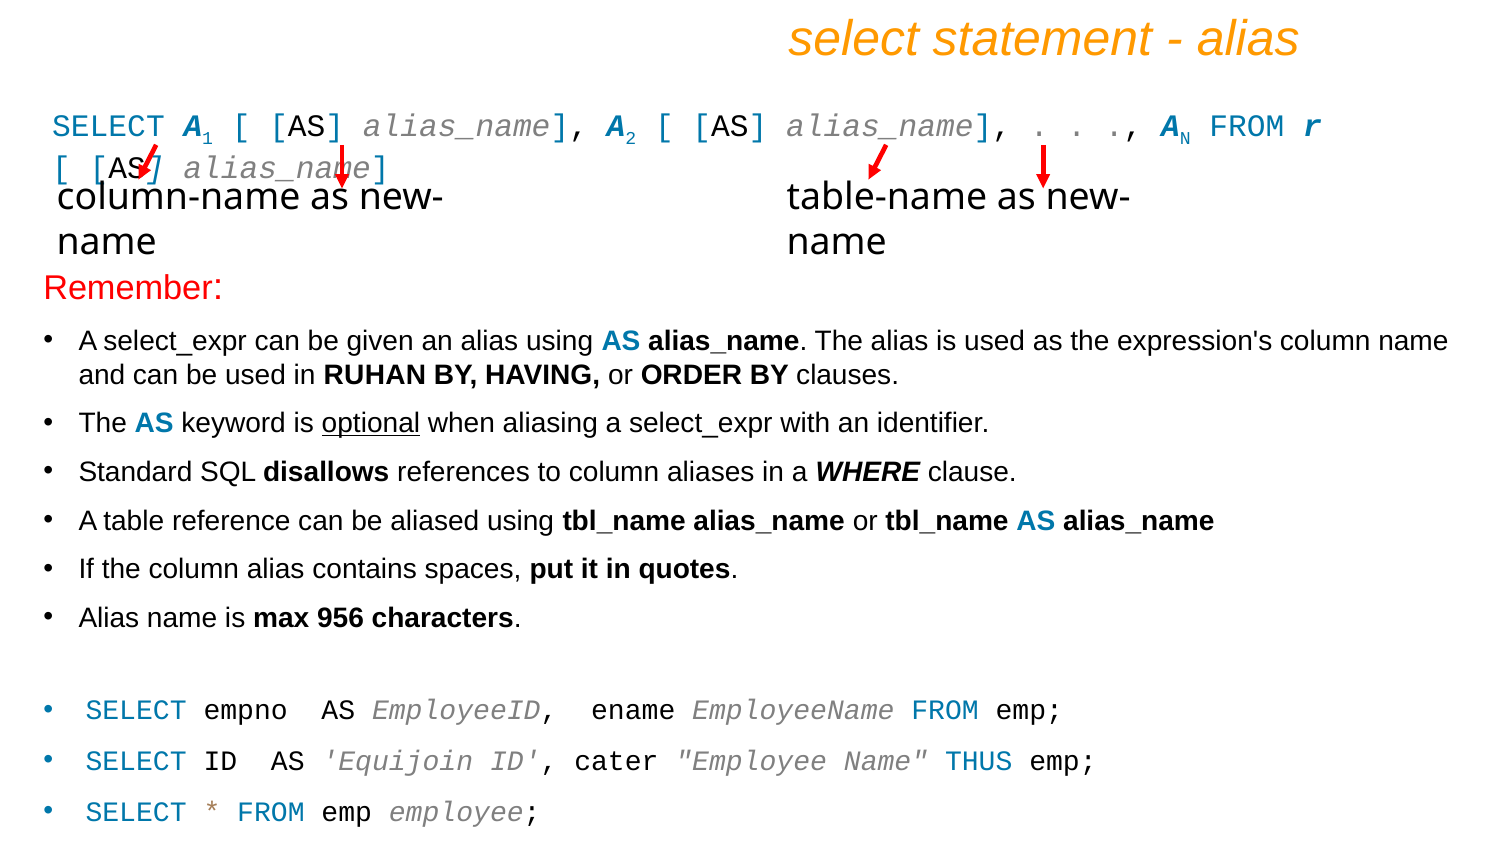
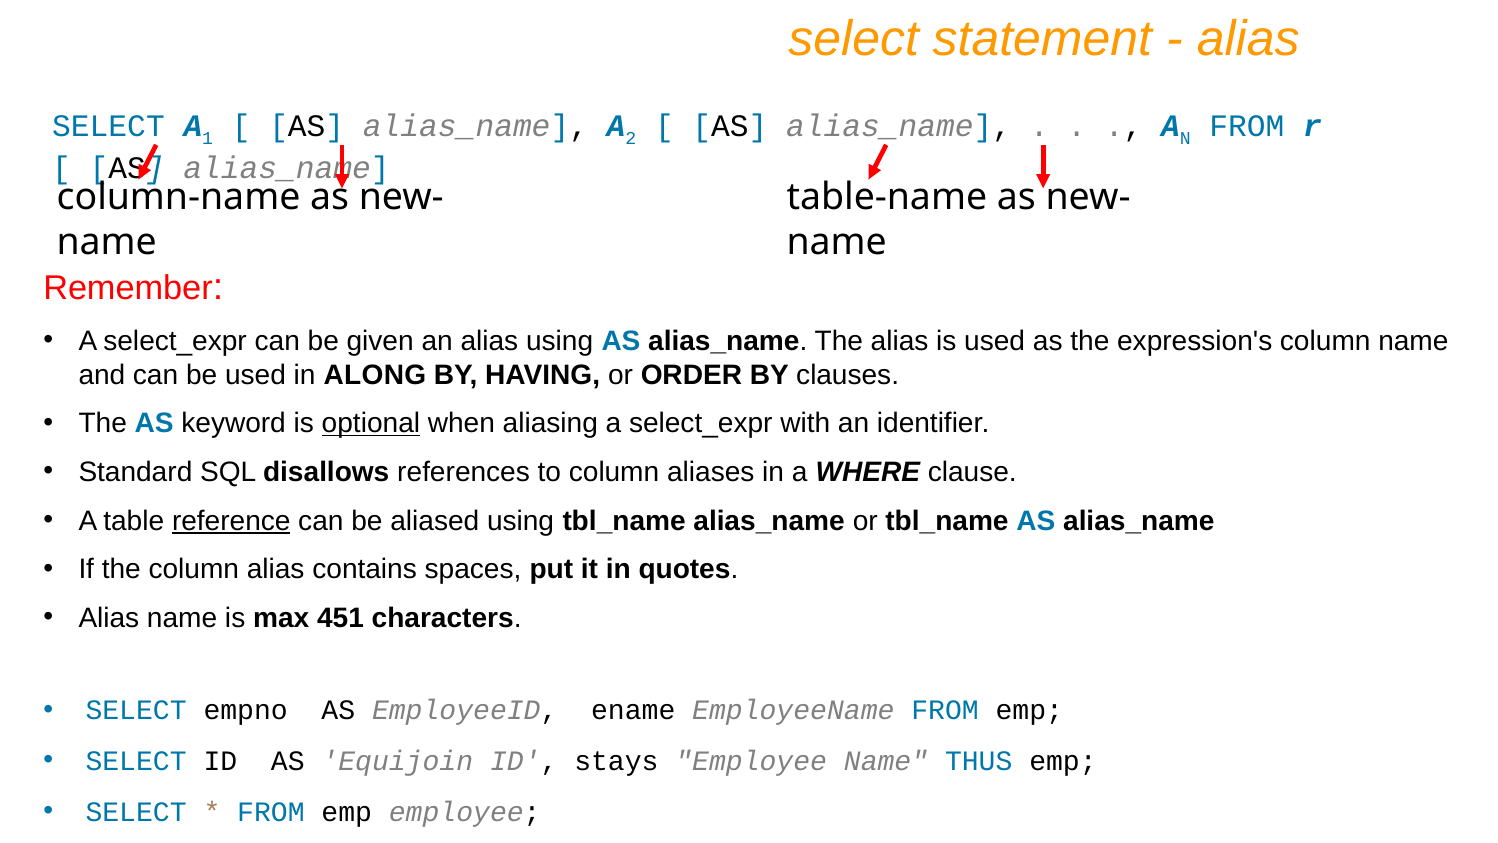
RUHAN: RUHAN -> ALONG
reference underline: none -> present
956: 956 -> 451
cater: cater -> stays
